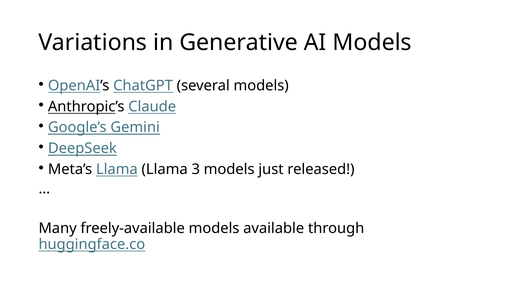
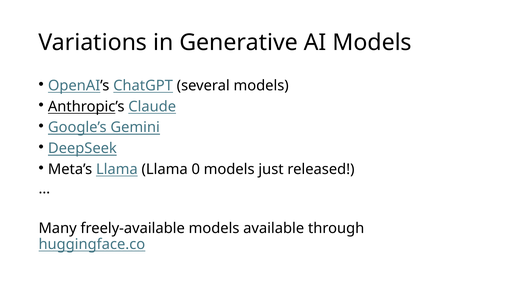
3: 3 -> 0
